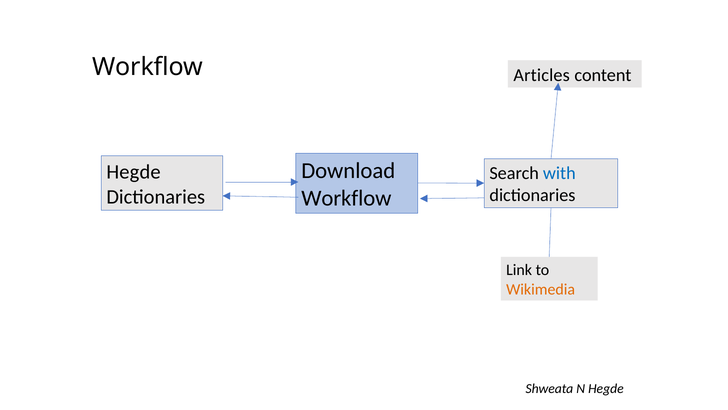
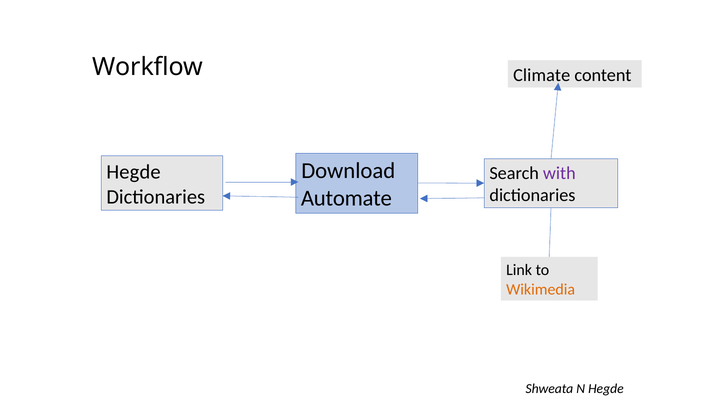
Articles: Articles -> Climate
with colour: blue -> purple
Workflow at (346, 198): Workflow -> Automate
